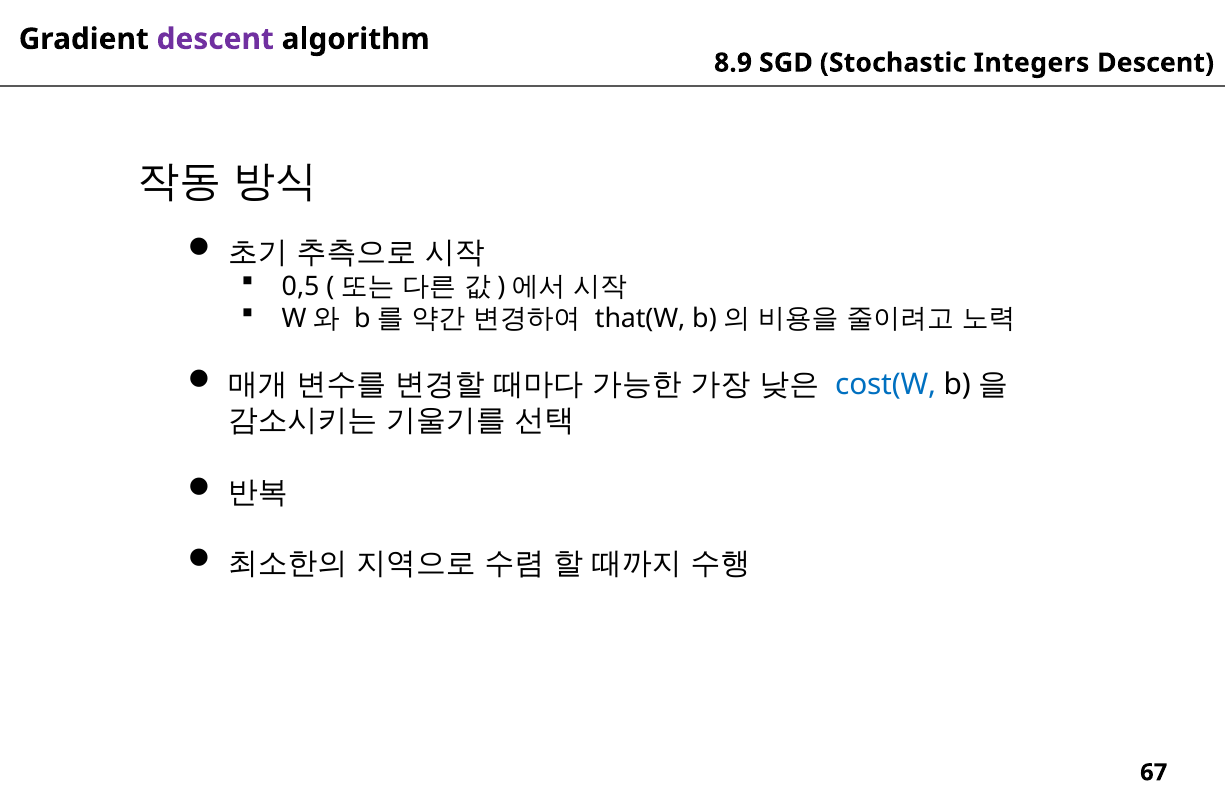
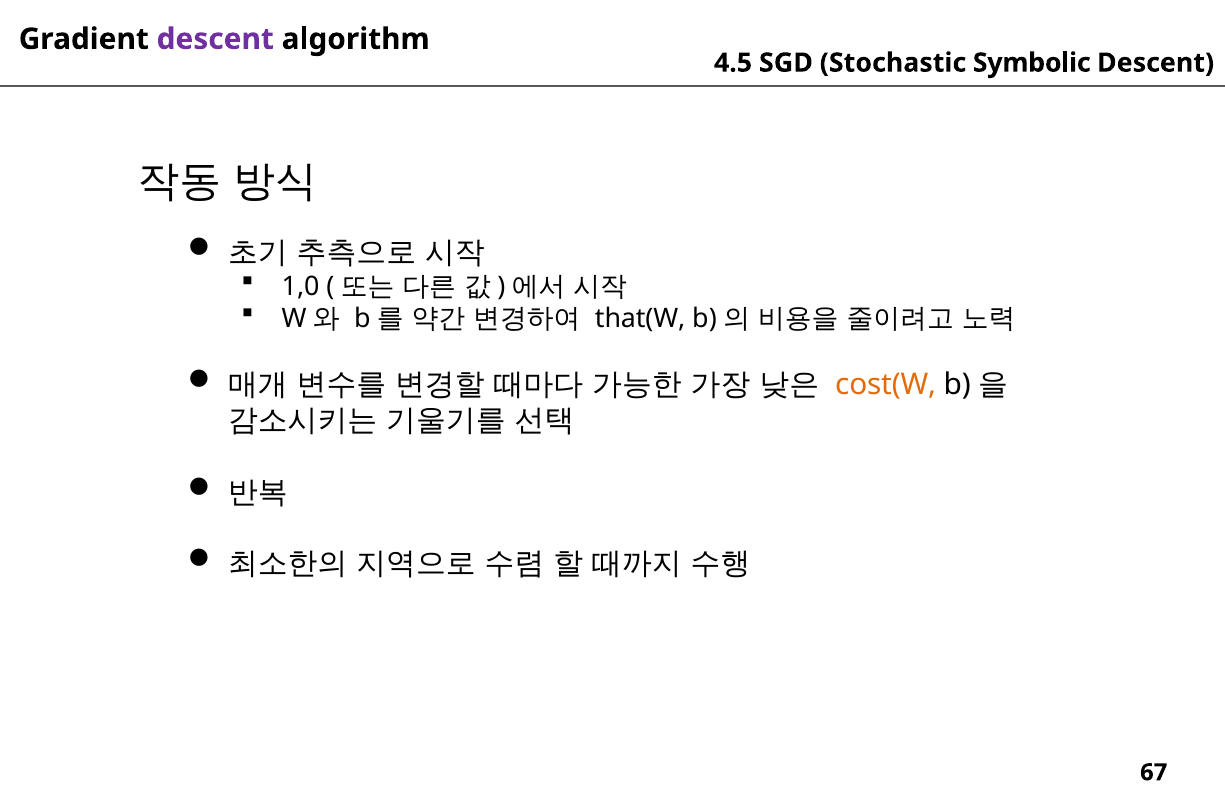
8.9: 8.9 -> 4.5
Integers: Integers -> Symbolic
0,5: 0,5 -> 1,0
cost(W colour: blue -> orange
